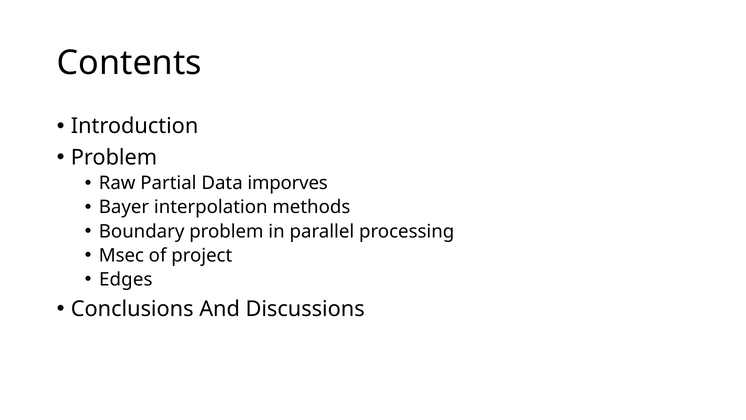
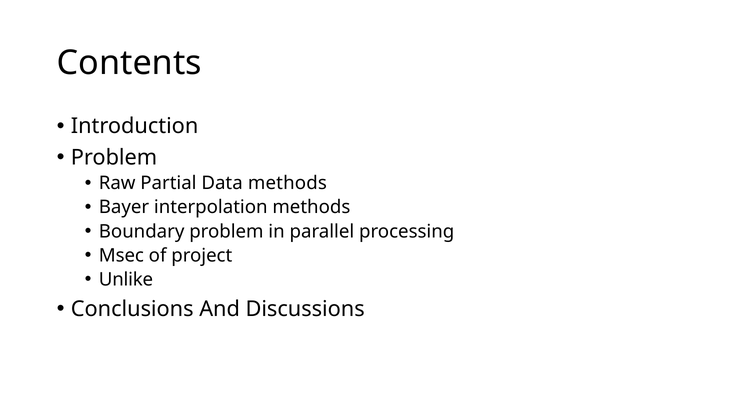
Data imporves: imporves -> methods
Edges: Edges -> Unlike
